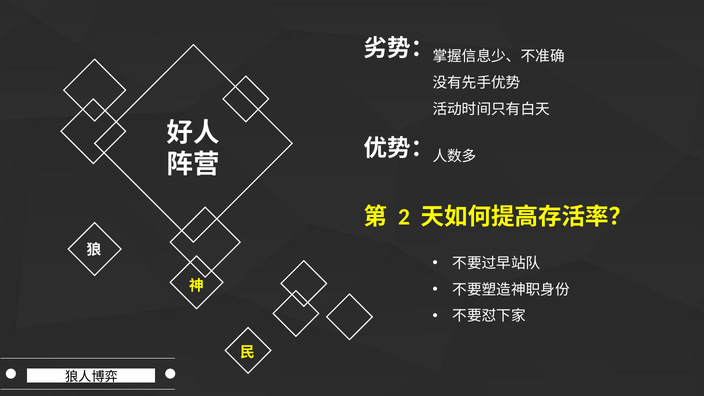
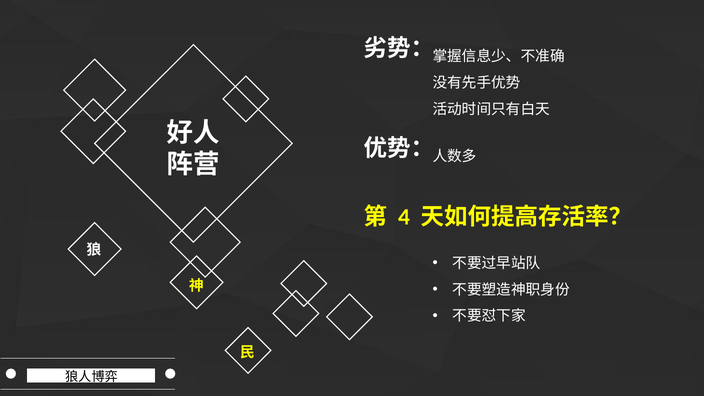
2: 2 -> 4
